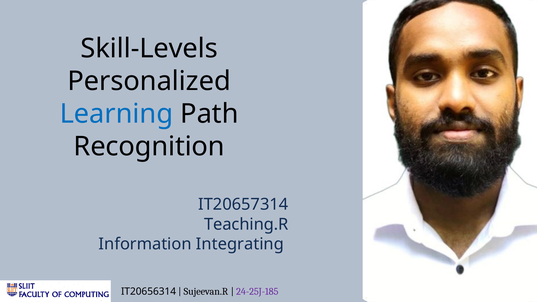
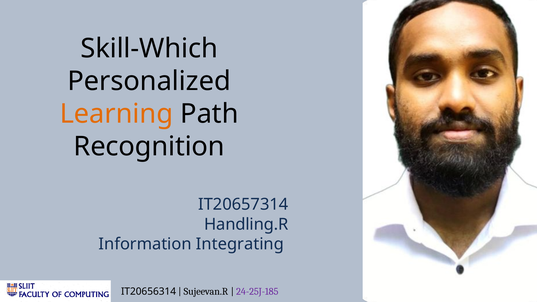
Skill-Levels: Skill-Levels -> Skill-Which
Learning colour: blue -> orange
Teaching.R: Teaching.R -> Handling.R
